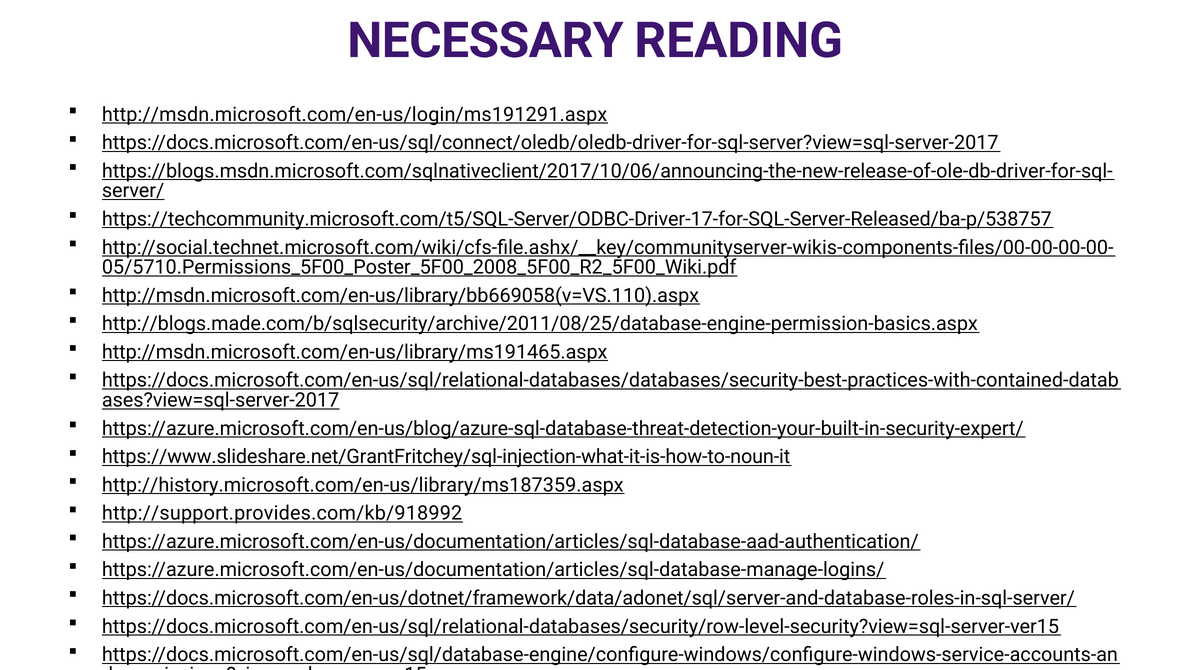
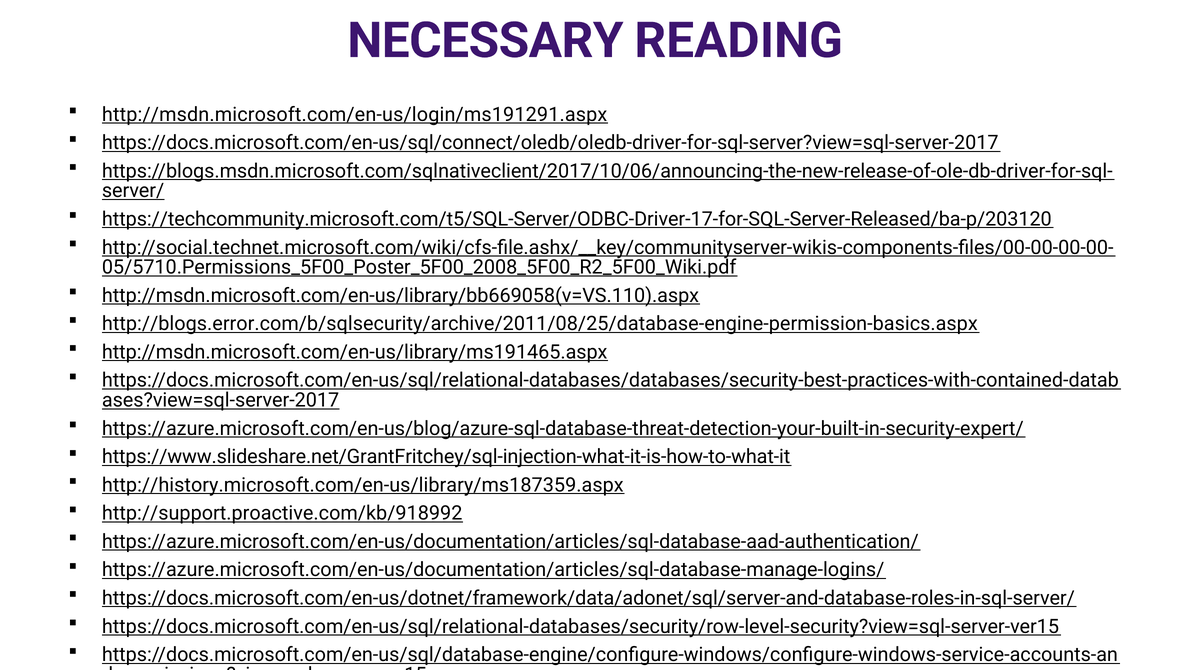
https://techcommunity.microsoft.com/t5/SQL-Server/ODBC-Driver-17-for-SQL-Server-Released/ba-p/538757: https://techcommunity.microsoft.com/t5/SQL-Server/ODBC-Driver-17-for-SQL-Server-Released/ba-p/538757 -> https://techcommunity.microsoft.com/t5/SQL-Server/ODBC-Driver-17-for-SQL-Server-Released/ba-p/203120
http://blogs.made.com/b/sqlsecurity/archive/2011/08/25/database-engine-permission-basics.aspx: http://blogs.made.com/b/sqlsecurity/archive/2011/08/25/database-engine-permission-basics.aspx -> http://blogs.error.com/b/sqlsecurity/archive/2011/08/25/database-engine-permission-basics.aspx
https://www.slideshare.net/GrantFritchey/sql-injection-what-it-is-how-to-noun-it: https://www.slideshare.net/GrantFritchey/sql-injection-what-it-is-how-to-noun-it -> https://www.slideshare.net/GrantFritchey/sql-injection-what-it-is-how-to-what-it
http://support.provides.com/kb/918992: http://support.provides.com/kb/918992 -> http://support.proactive.com/kb/918992
